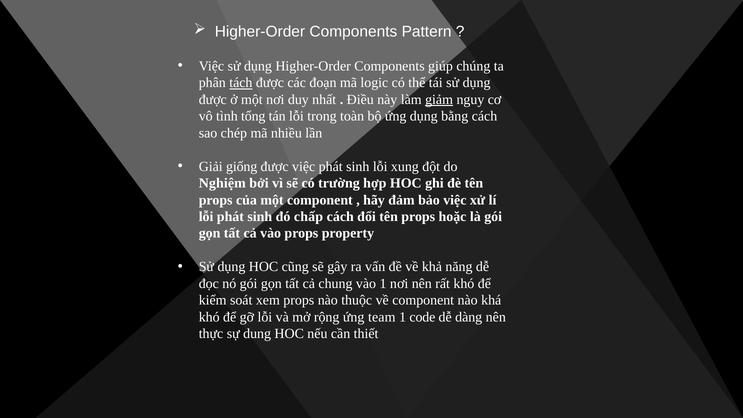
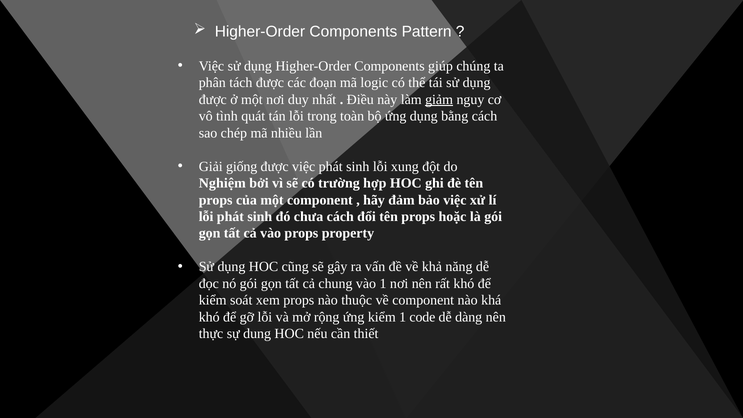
tách underline: present -> none
tổng: tổng -> quát
chấp: chấp -> chưa
ứng team: team -> kiểm
